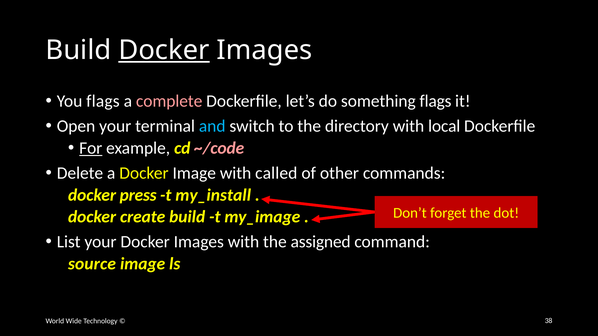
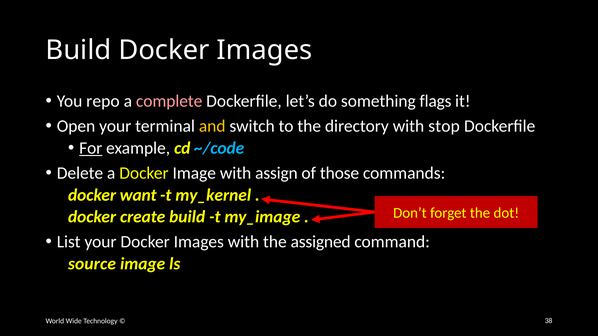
Docker at (164, 50) underline: present -> none
You flags: flags -> repo
and colour: light blue -> yellow
local: local -> stop
~/code colour: pink -> light blue
called: called -> assign
other: other -> those
press: press -> want
my_install: my_install -> my_kernel
